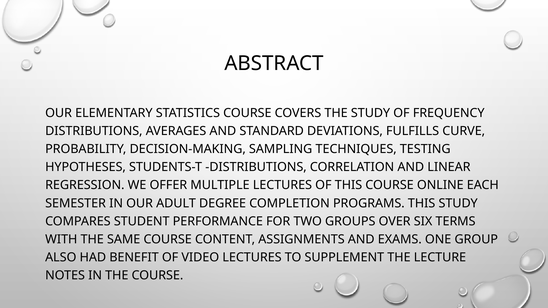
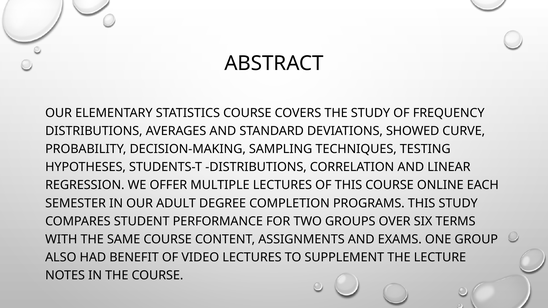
FULFILLS: FULFILLS -> SHOWED
